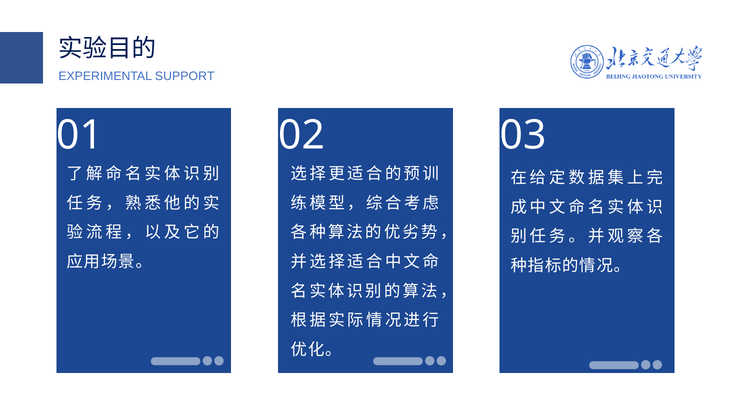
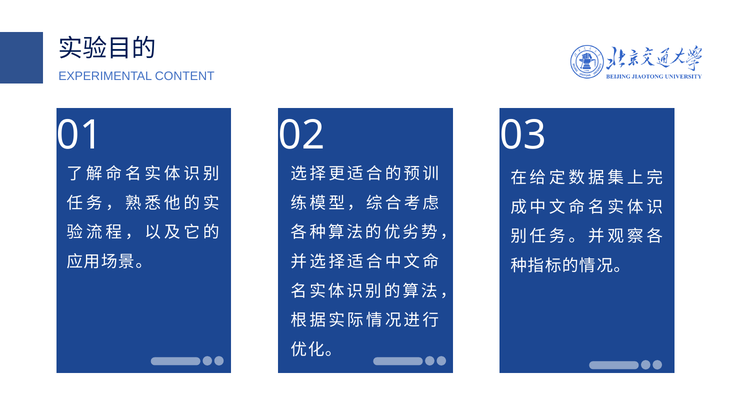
SUPPORT: SUPPORT -> CONTENT
